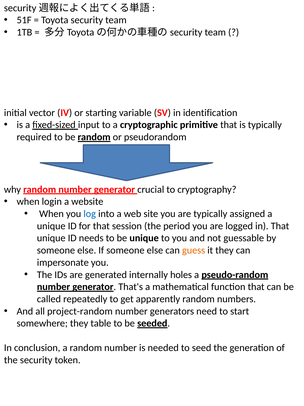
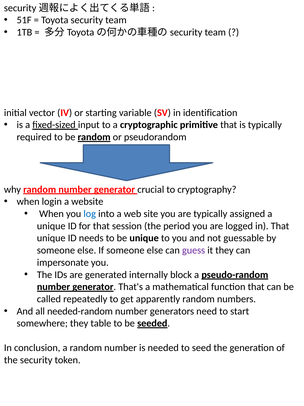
guess colour: orange -> purple
holes: holes -> block
project-random: project-random -> needed-random
